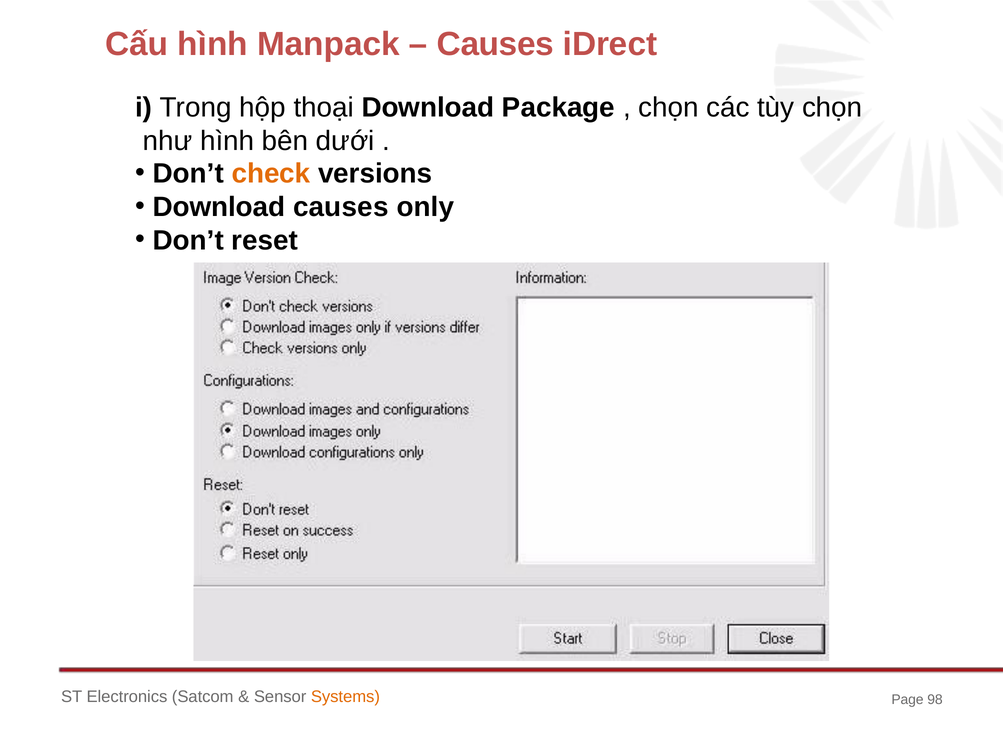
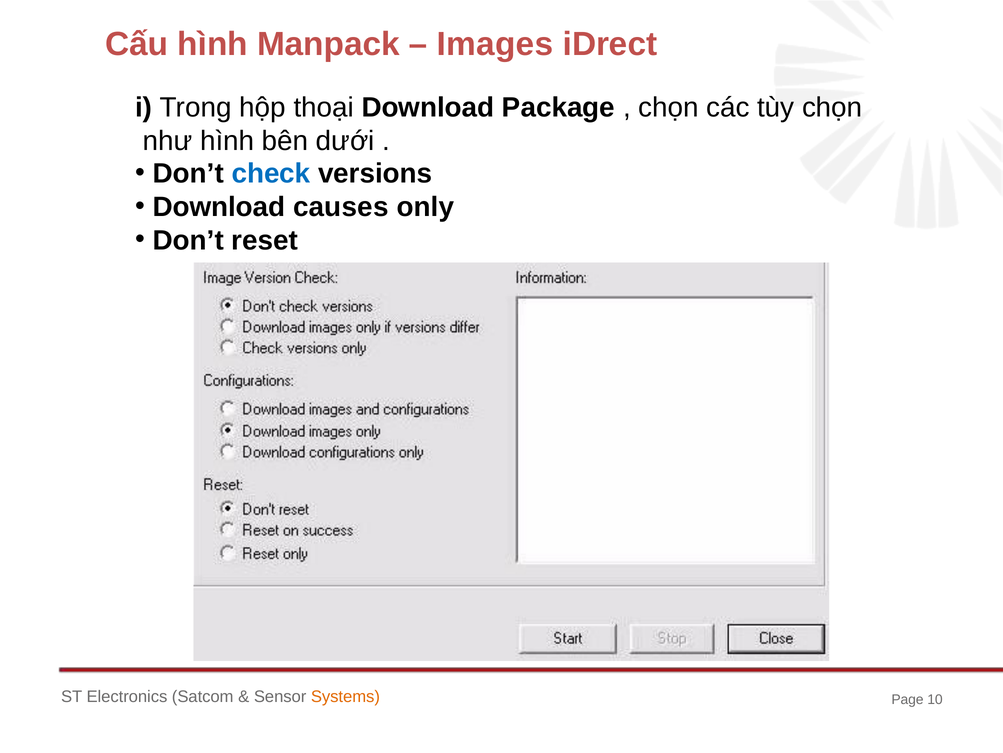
Causes at (495, 44): Causes -> Images
check colour: orange -> blue
98: 98 -> 10
